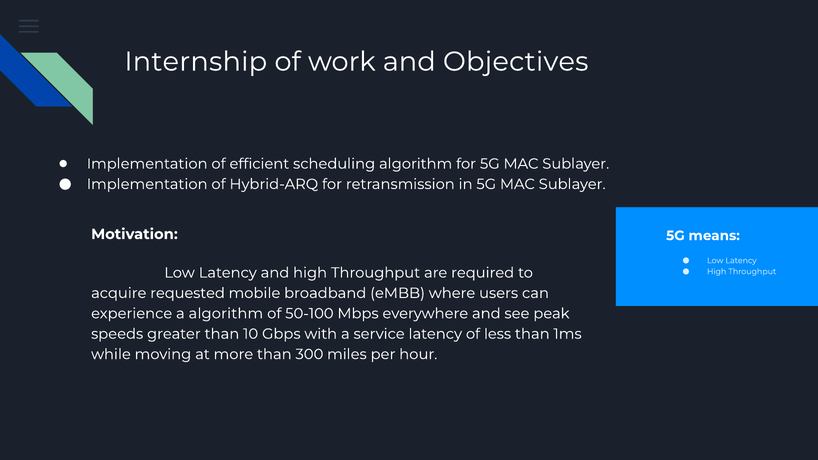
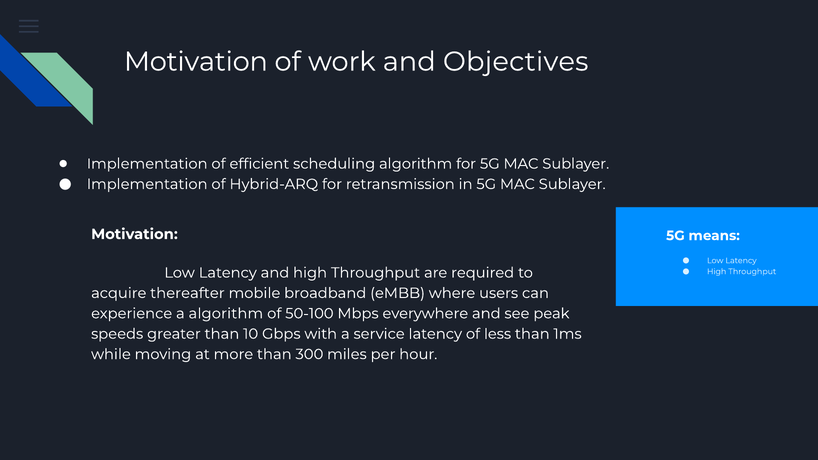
Internship at (196, 62): Internship -> Motivation
requested: requested -> thereafter
